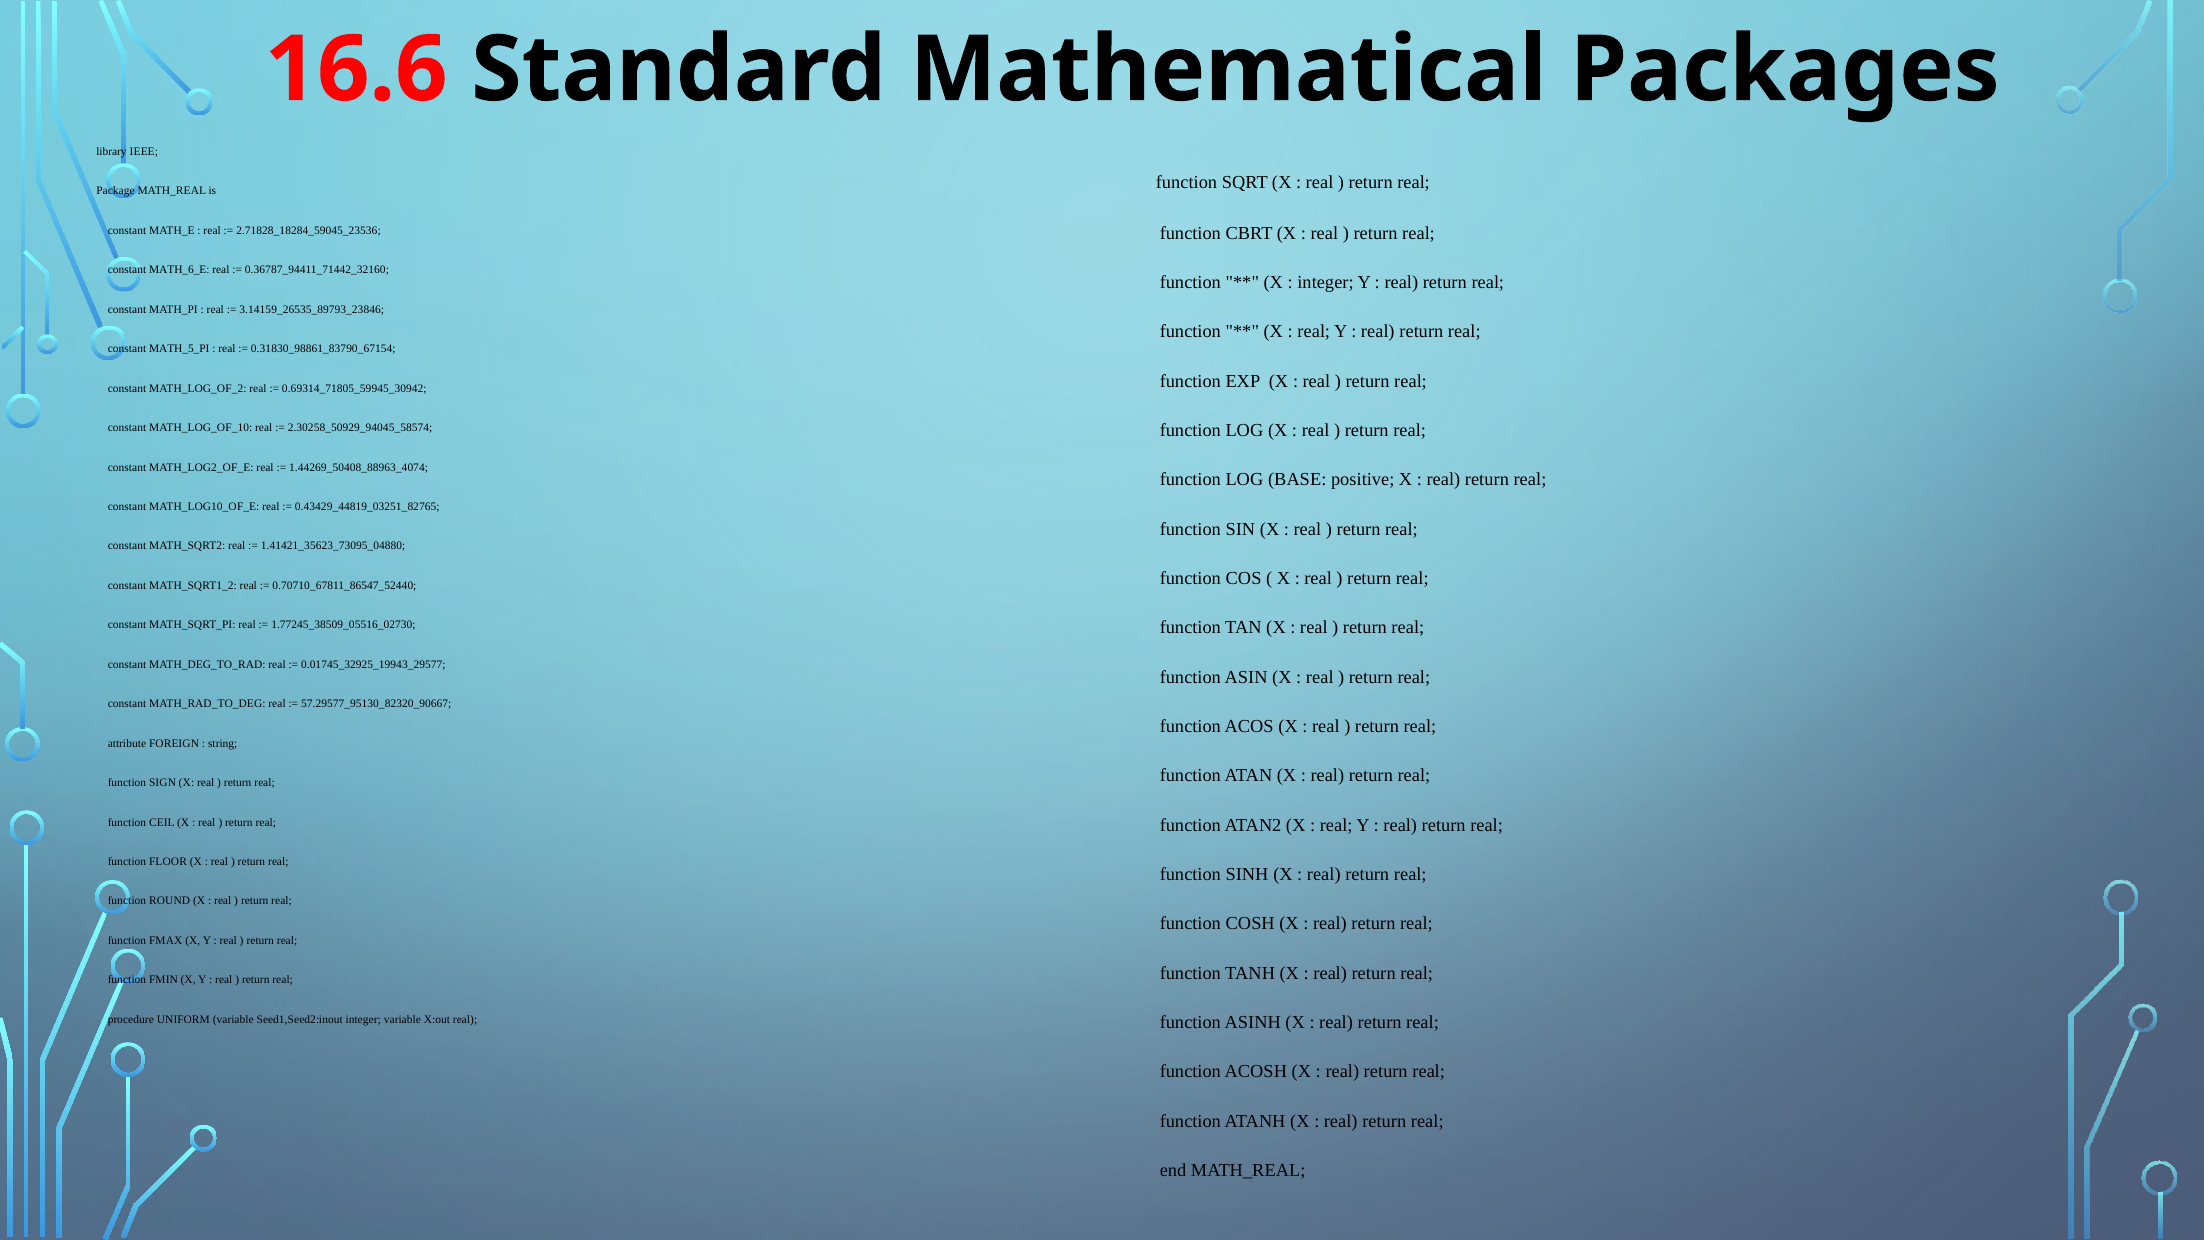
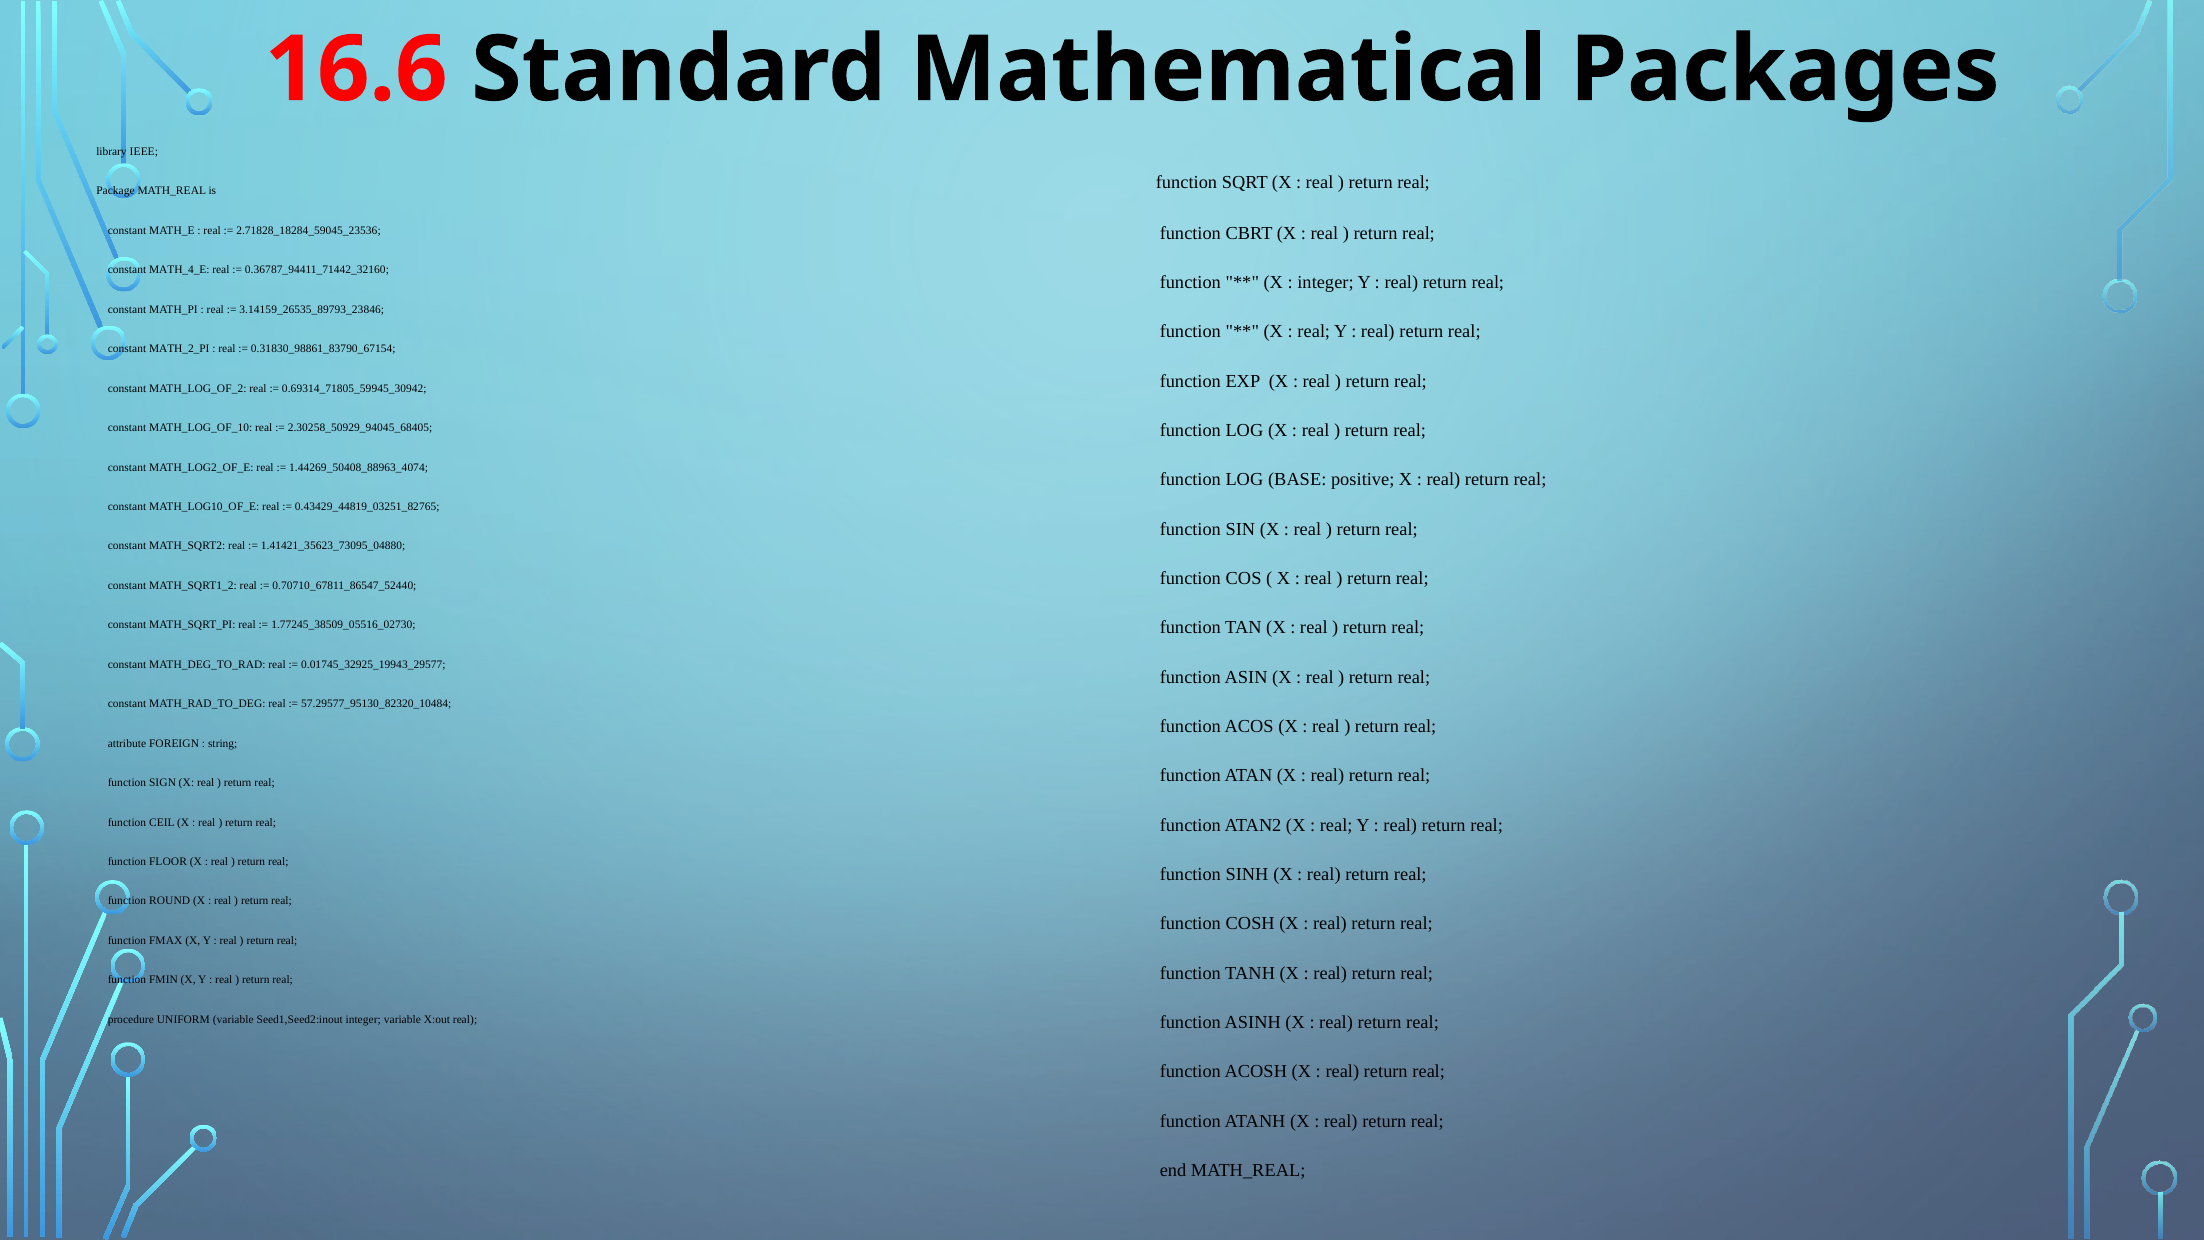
MATH_6_E: MATH_6_E -> MATH_4_E
MATH_5_PI: MATH_5_PI -> MATH_2_PI
2.30258_50929_94045_58574: 2.30258_50929_94045_58574 -> 2.30258_50929_94045_68405
57.29577_95130_82320_90667: 57.29577_95130_82320_90667 -> 57.29577_95130_82320_10484
